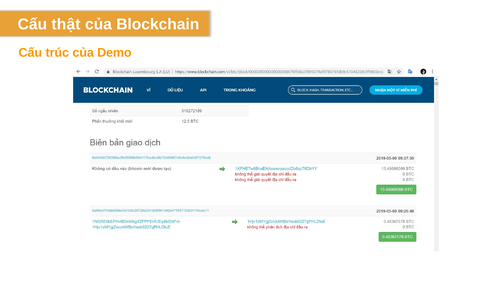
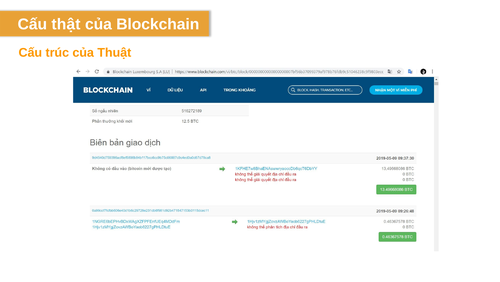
Demo: Demo -> Thuật
